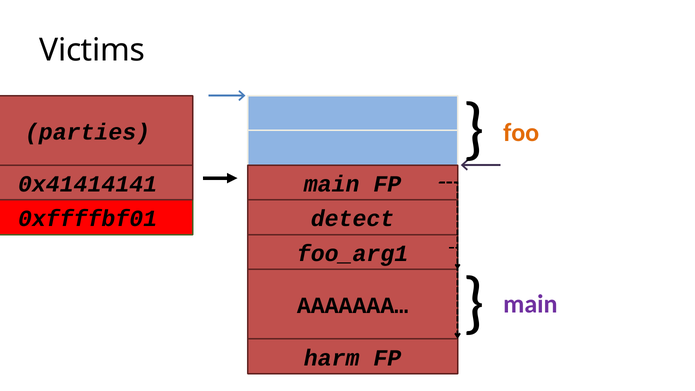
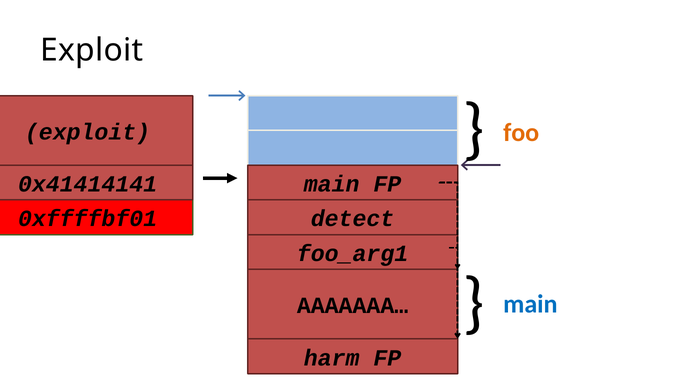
Victims at (92, 50): Victims -> Exploit
parties at (88, 132): parties -> exploit
main at (530, 304) colour: purple -> blue
